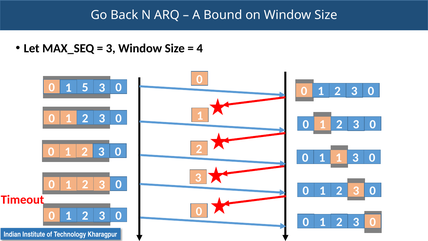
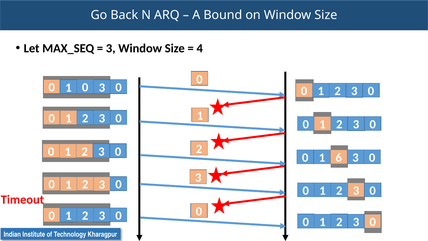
1 5: 5 -> 0
1 1: 1 -> 6
